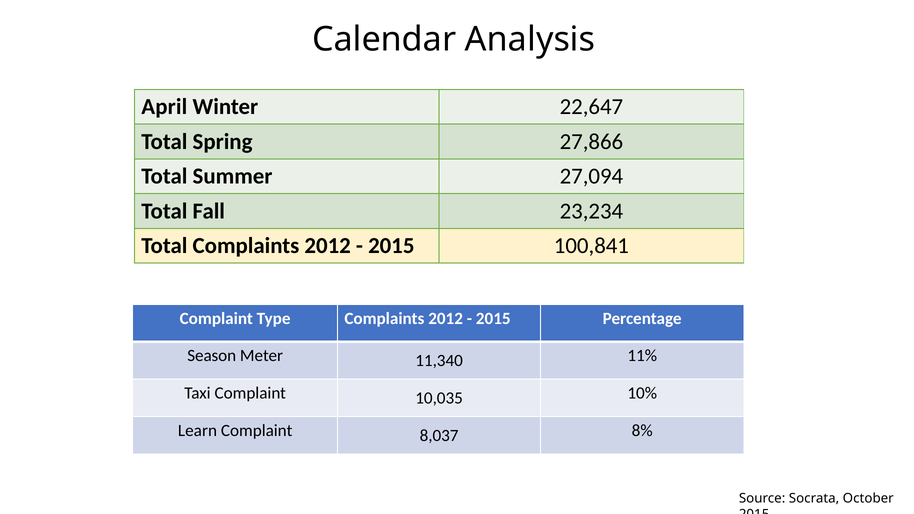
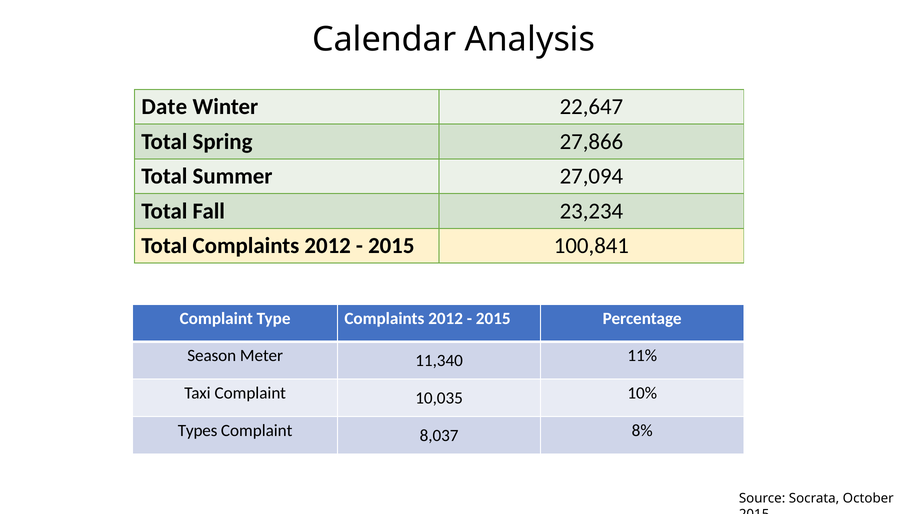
April: April -> Date
Learn: Learn -> Types
